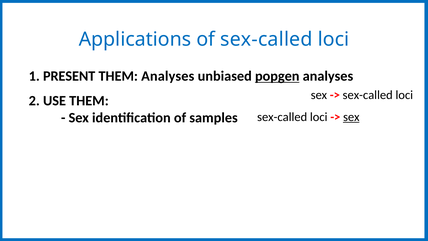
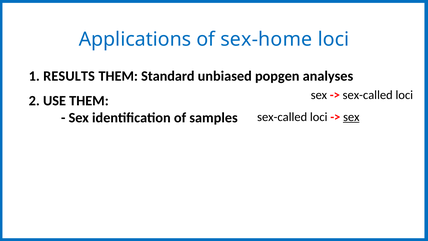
of sex-called: sex-called -> sex-home
PRESENT: PRESENT -> RESULTS
THEM Analyses: Analyses -> Standard
popgen underline: present -> none
